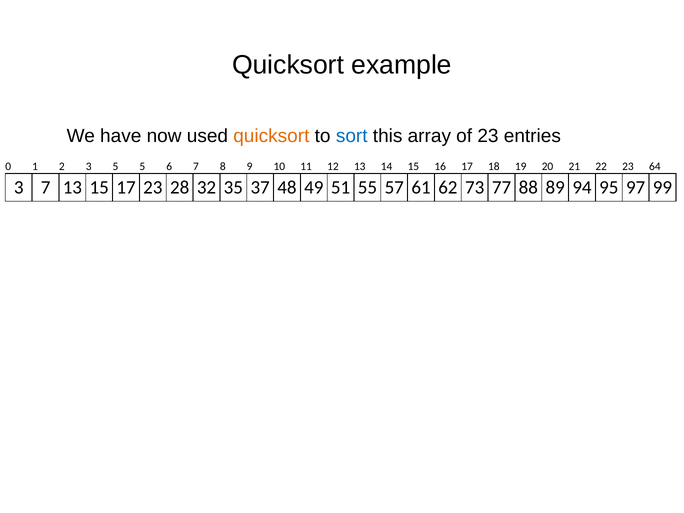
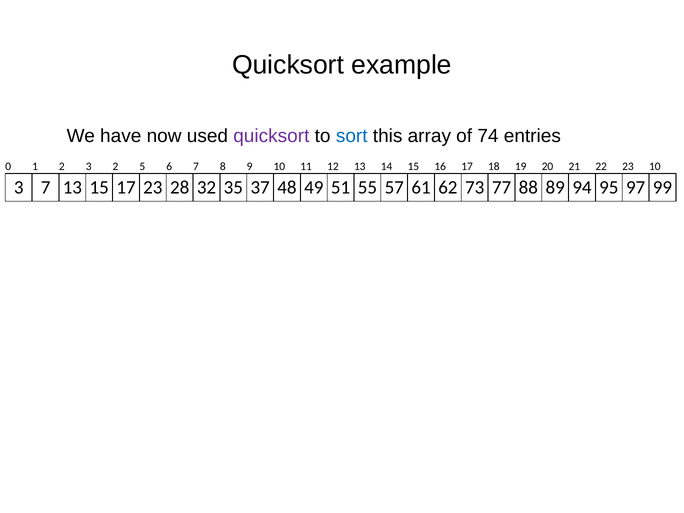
quicksort at (271, 136) colour: orange -> purple
of 23: 23 -> 74
3 5: 5 -> 2
23 64: 64 -> 10
